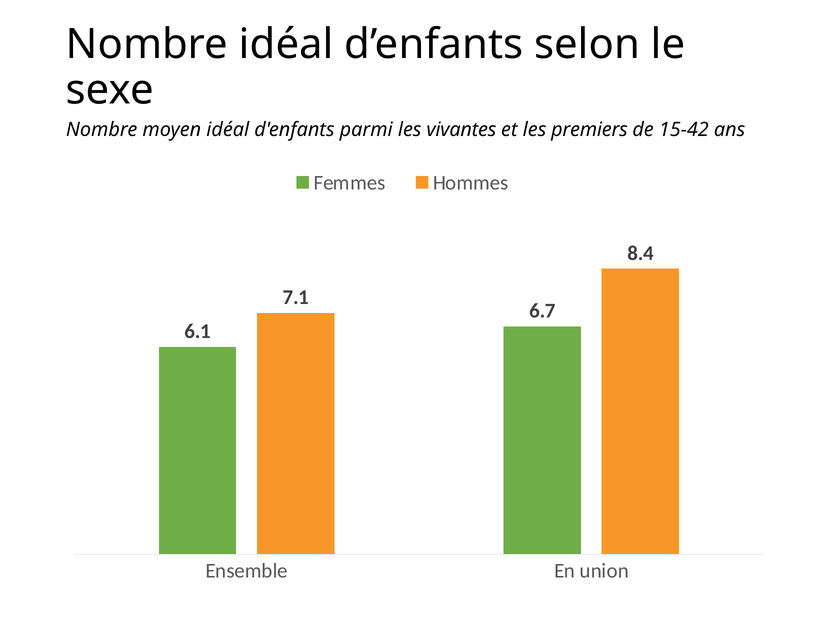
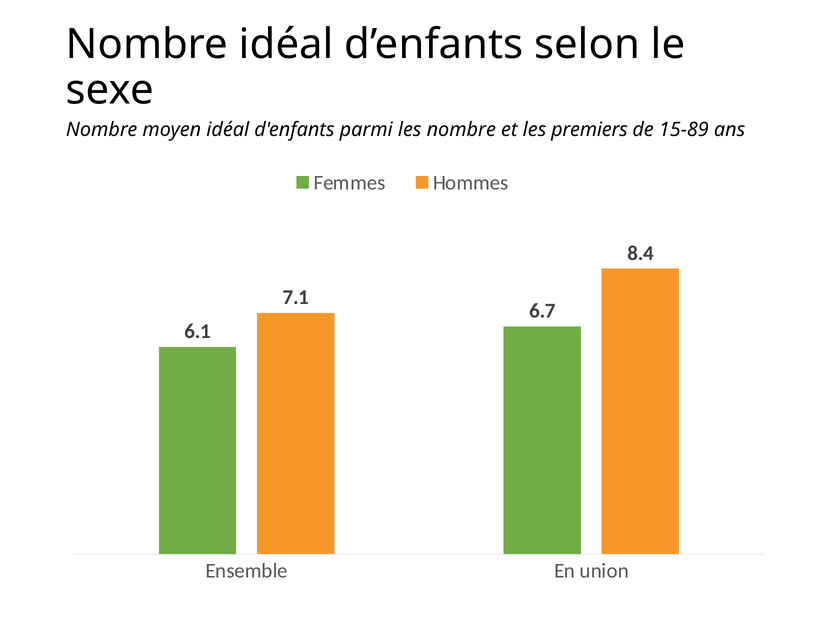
les vivantes: vivantes -> nombre
15-42: 15-42 -> 15-89
